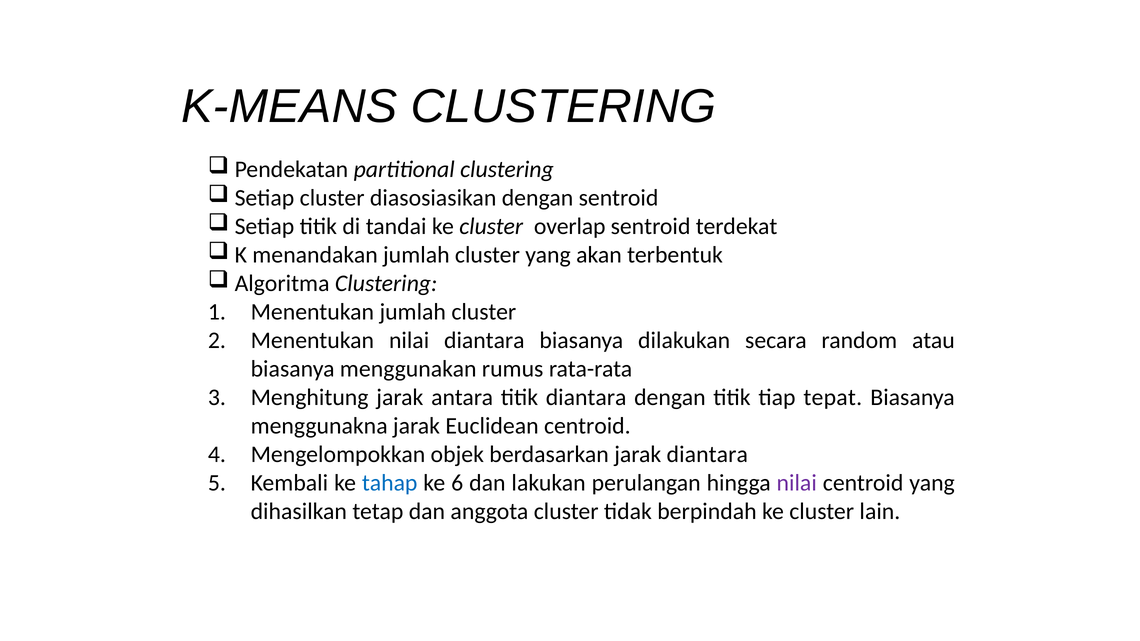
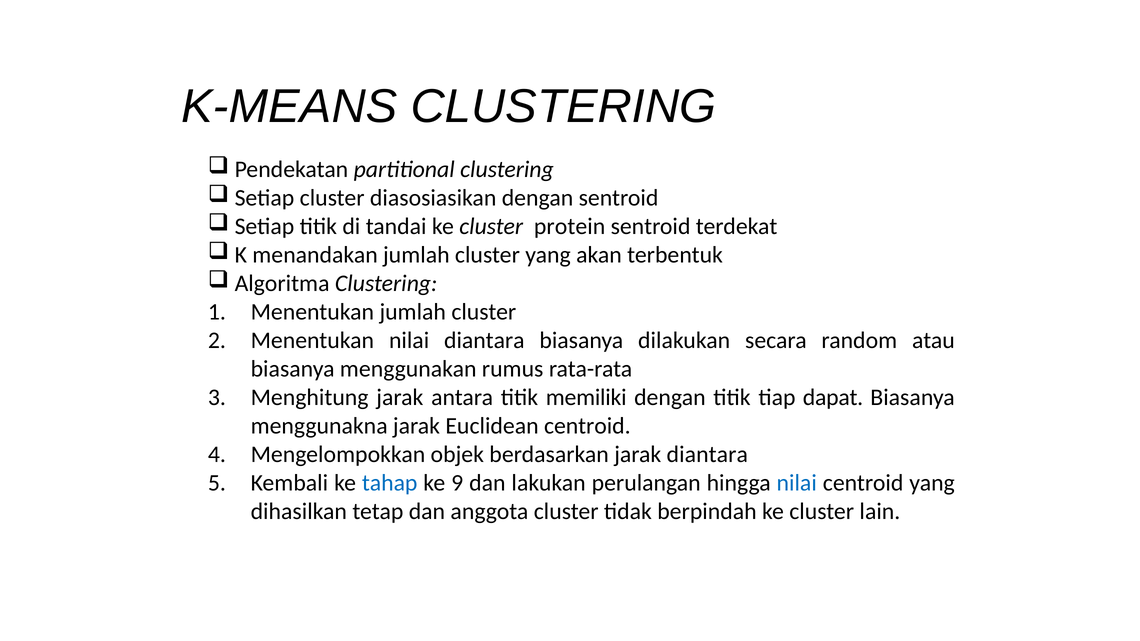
overlap: overlap -> protein
titik diantara: diantara -> memiliki
tepat: tepat -> dapat
6: 6 -> 9
nilai at (797, 483) colour: purple -> blue
